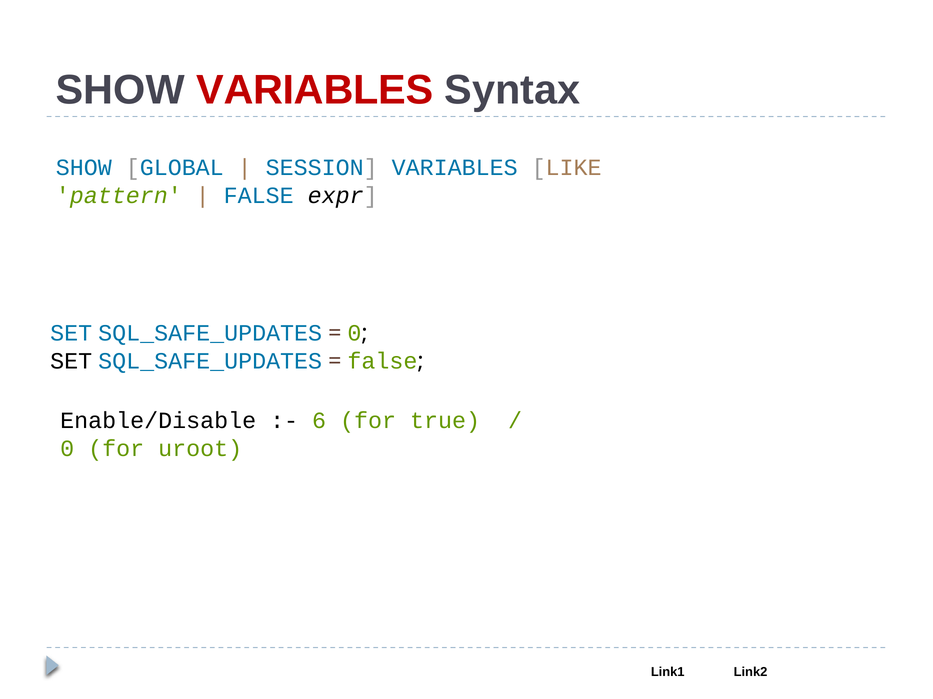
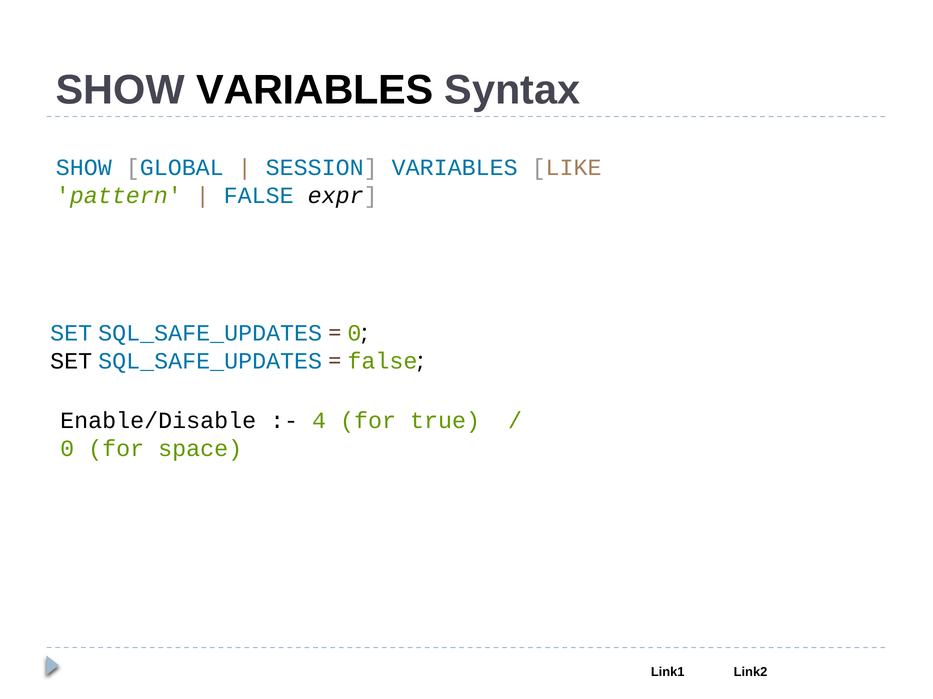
VARIABLES at (315, 90) colour: red -> black
6: 6 -> 4
uroot: uroot -> space
